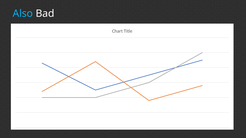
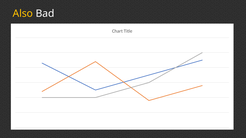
Also colour: light blue -> yellow
